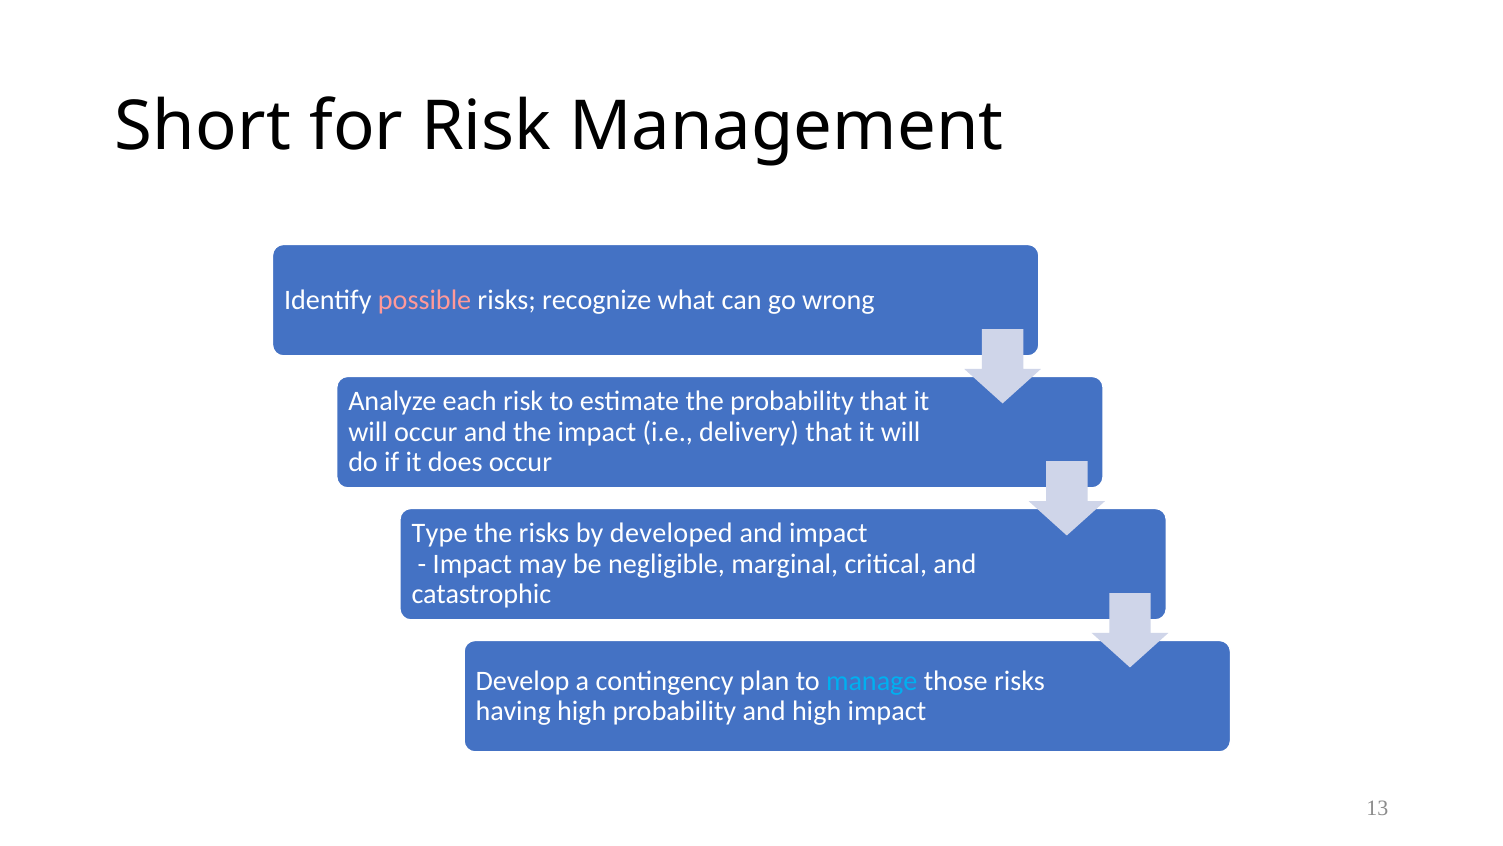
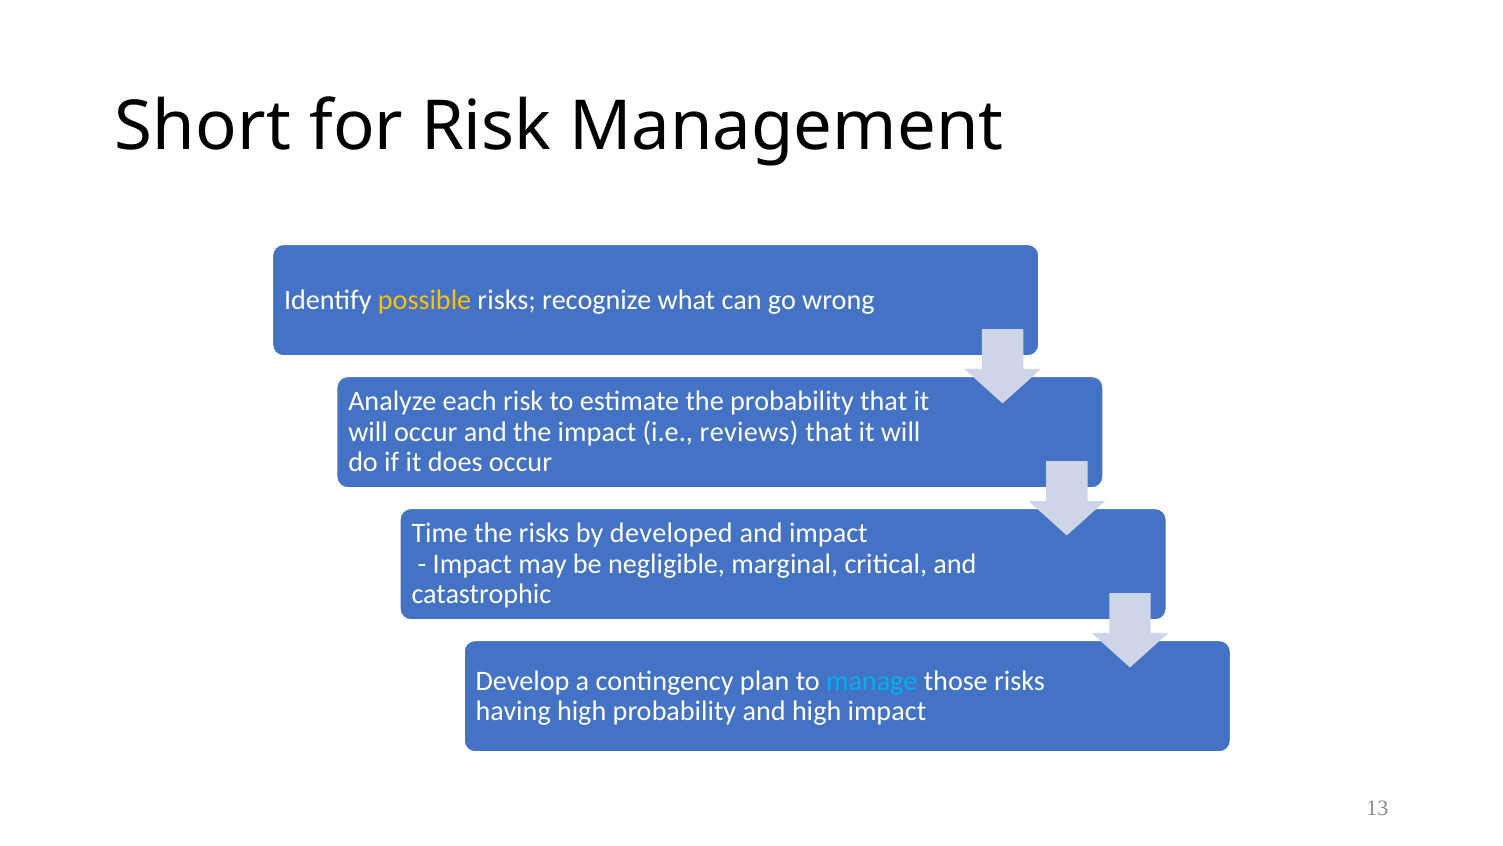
possible colour: pink -> yellow
delivery: delivery -> reviews
Type: Type -> Time
